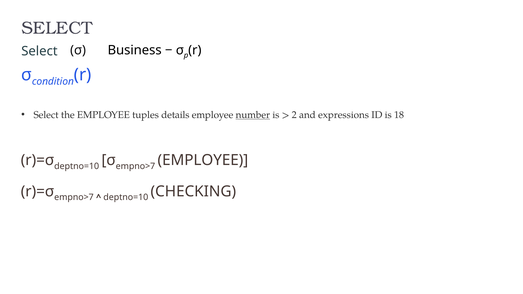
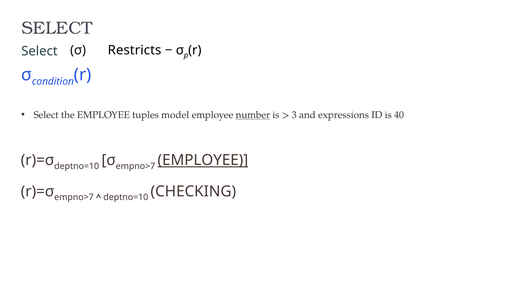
Business: Business -> Restricts
details: details -> model
2: 2 -> 3
18: 18 -> 40
EMPLOYEE at (203, 160) underline: none -> present
